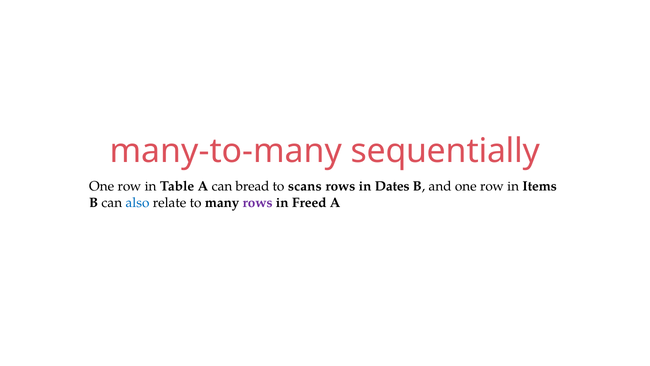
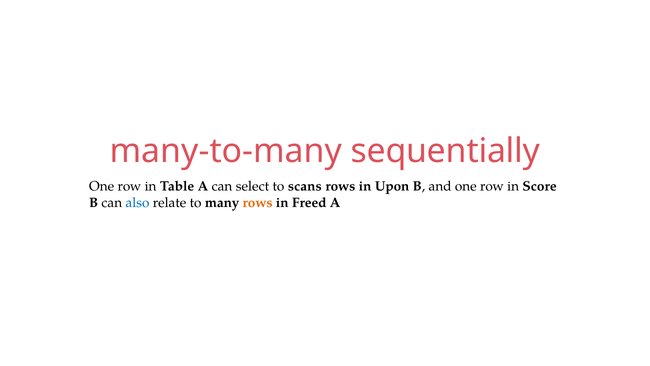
bread: bread -> select
Dates: Dates -> Upon
Items: Items -> Score
rows at (258, 202) colour: purple -> orange
